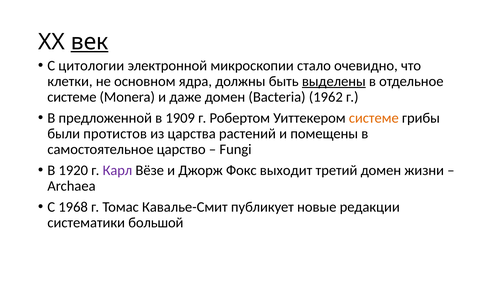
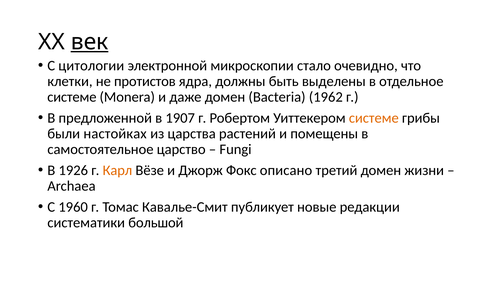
основном: основном -> протистов
выделены underline: present -> none
1909: 1909 -> 1907
протистов: протистов -> настойках
1920: 1920 -> 1926
Карл colour: purple -> orange
выходит: выходит -> описано
1968: 1968 -> 1960
